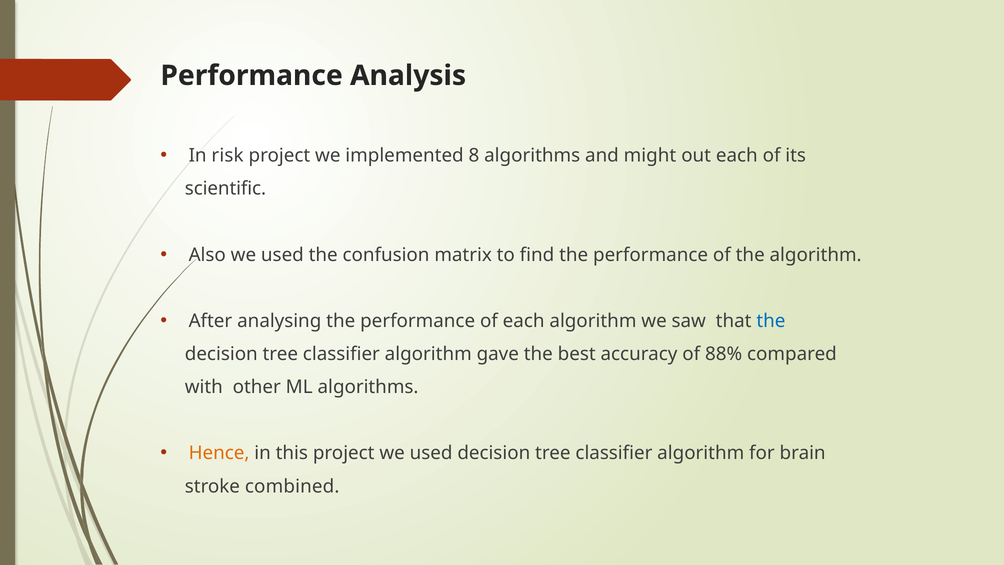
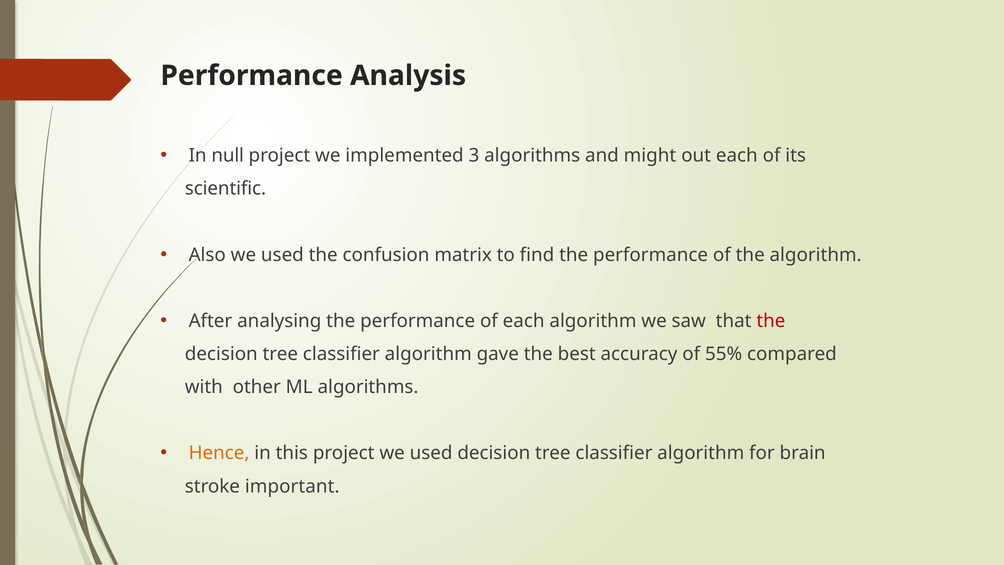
risk: risk -> null
8: 8 -> 3
the at (771, 321) colour: blue -> red
88%: 88% -> 55%
combined: combined -> important
